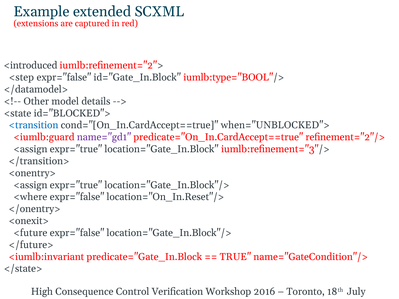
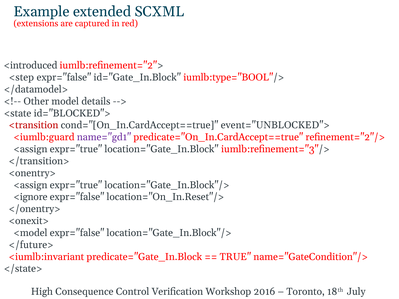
<transition colour: blue -> red
when="UNBLOCKED">: when="UNBLOCKED"> -> event="UNBLOCKED">
<where: <where -> <ignore
<future: <future -> <model
